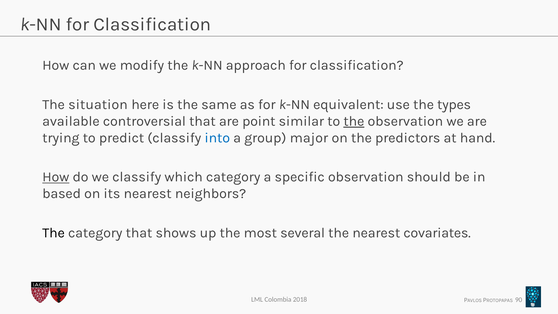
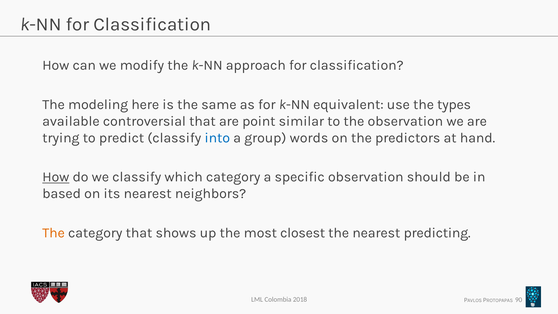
situation: situation -> modeling
the at (354, 121) underline: present -> none
major: major -> words
The at (54, 233) colour: black -> orange
several: several -> closest
covariates: covariates -> predicting
